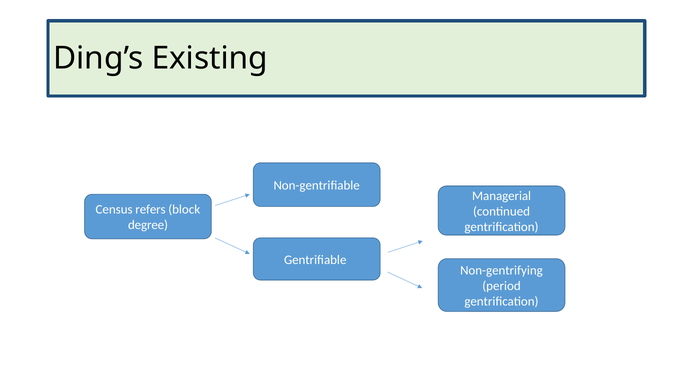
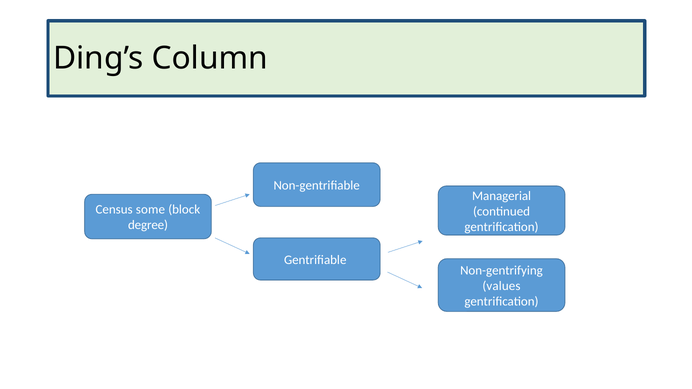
Existing: Existing -> Column
refers: refers -> some
period: period -> values
